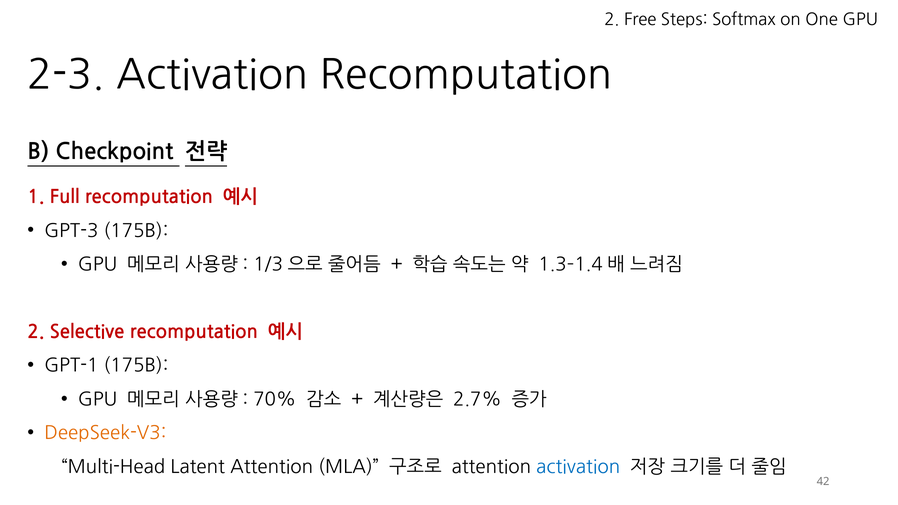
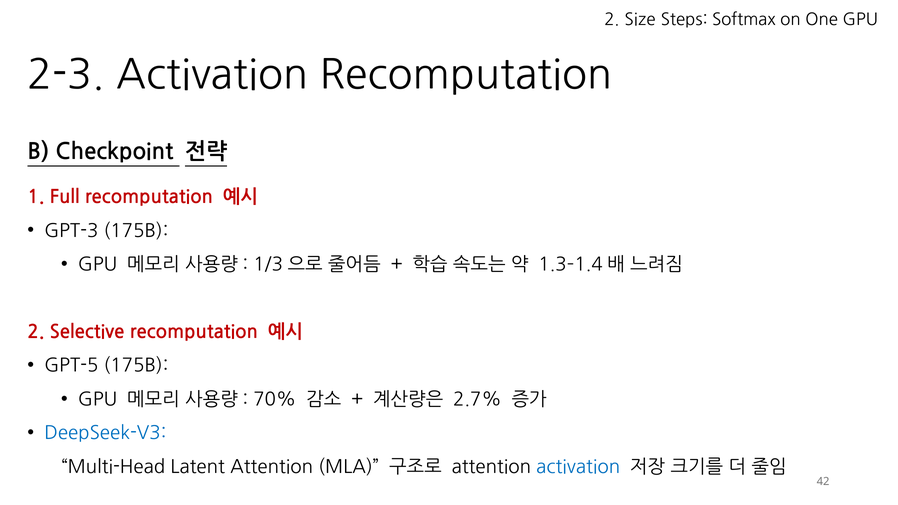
Free: Free -> Size
GPT-1: GPT-1 -> GPT-5
DeepSeek-V3 colour: orange -> blue
